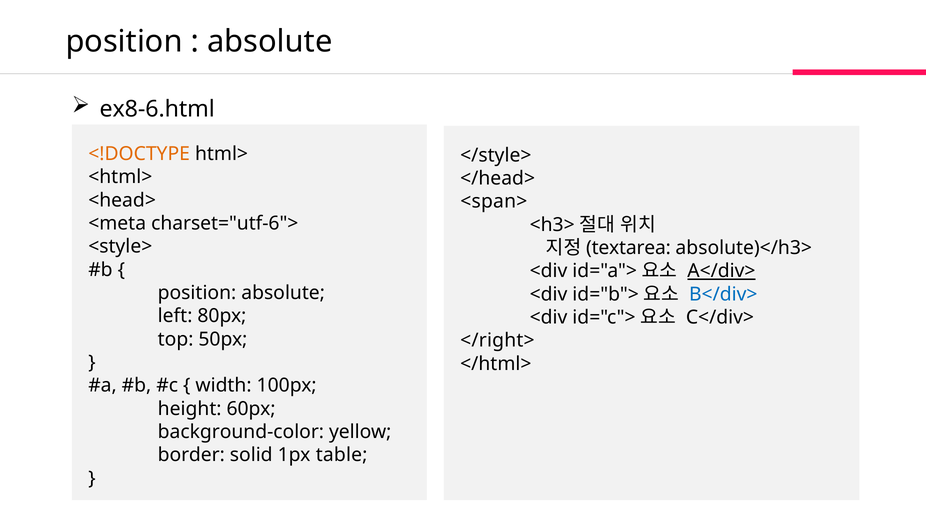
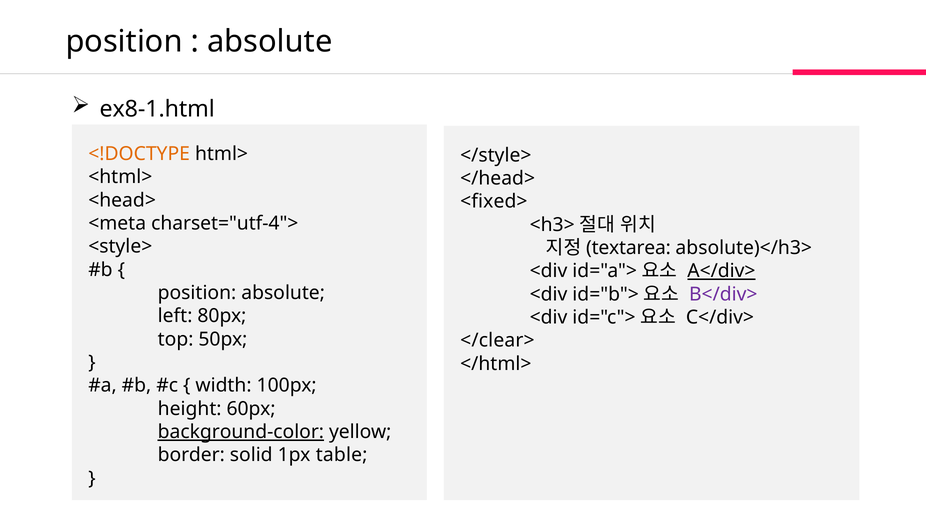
ex8-6.html: ex8-6.html -> ex8-1.html
<span>: <span> -> <fixed>
charset="utf-6">: charset="utf-6"> -> charset="utf-4">
B</div> colour: blue -> purple
</right>: </right> -> </clear>
background-color underline: none -> present
